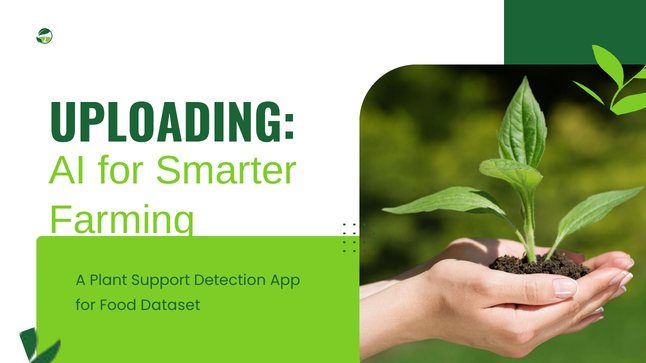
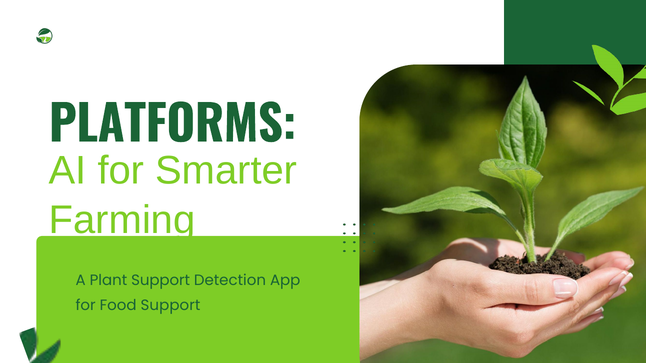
UPLOADING: UPLOADING -> PLATFORMS
Food Dataset: Dataset -> Support
